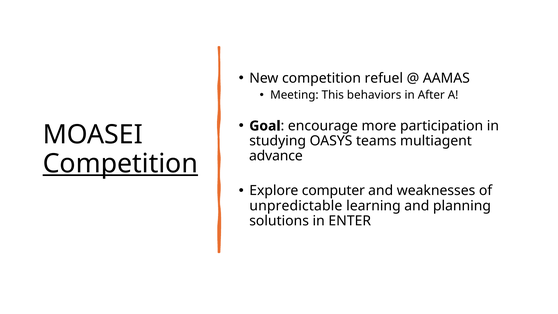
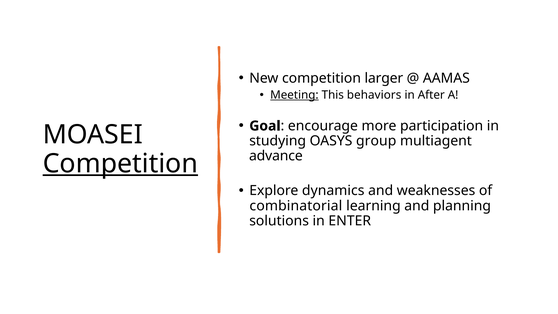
refuel: refuel -> larger
Meeting underline: none -> present
teams: teams -> group
computer: computer -> dynamics
unpredictable: unpredictable -> combinatorial
